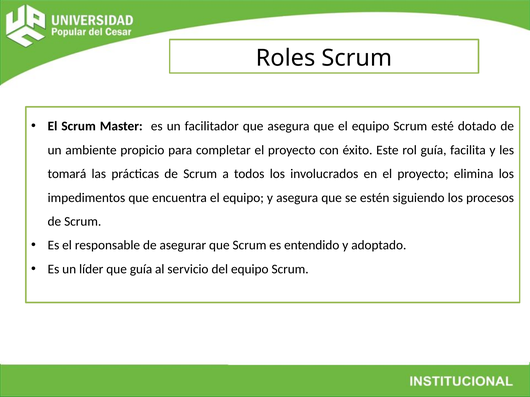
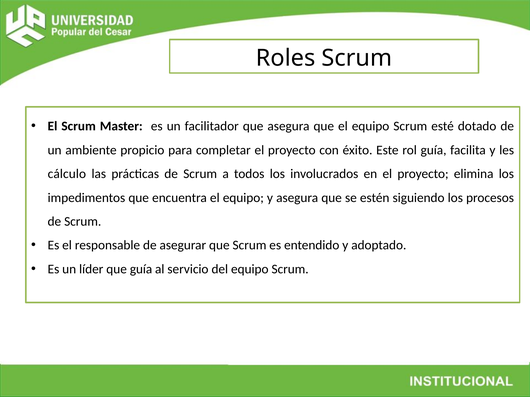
tomará: tomará -> cálculo
